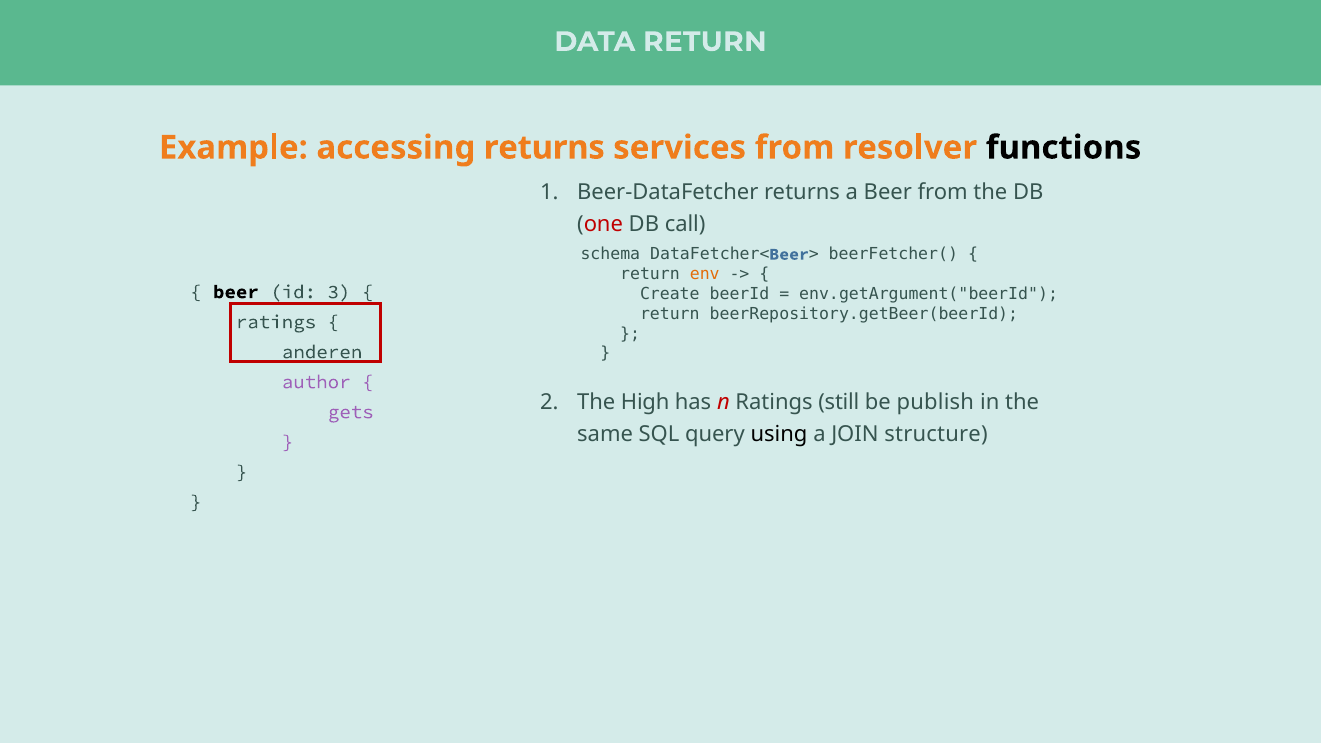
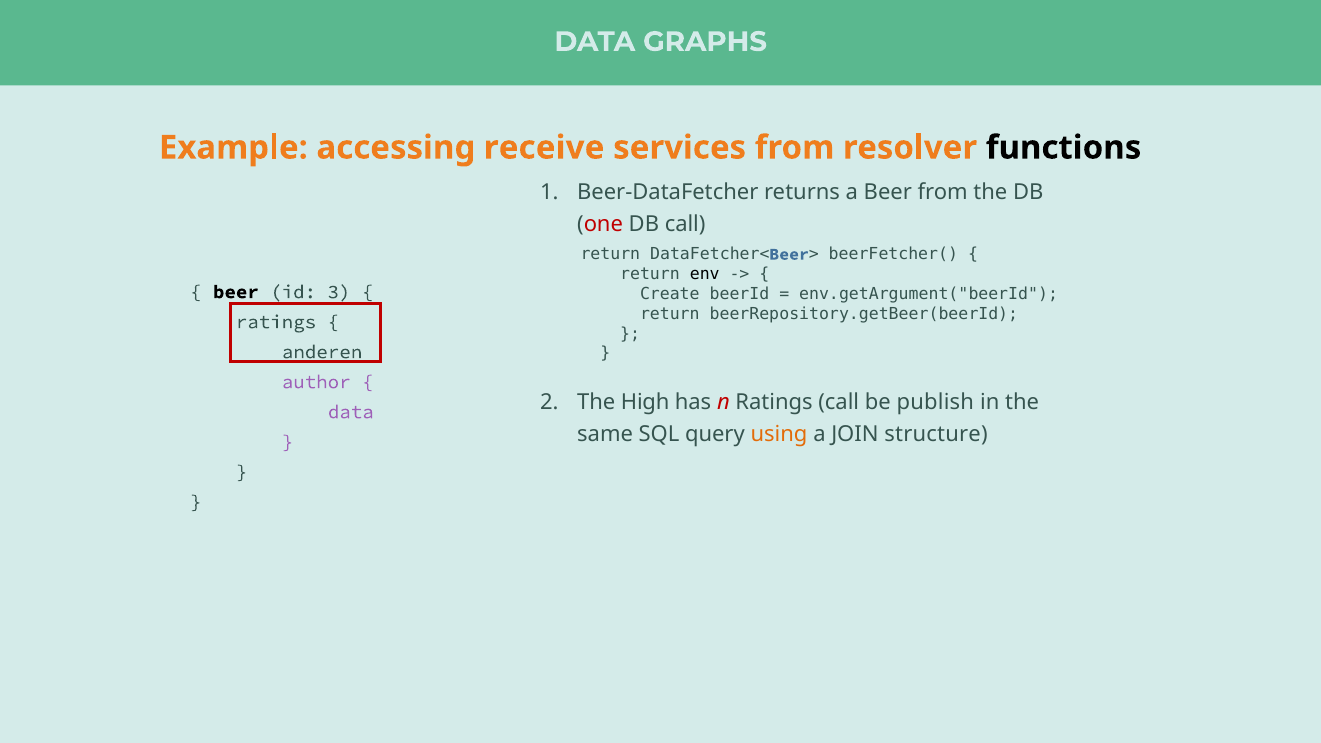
DATA RETURN: RETURN -> GRAPHS
accessing returns: returns -> receive
schema at (610, 254): schema -> return
env colour: orange -> black
Ratings still: still -> call
gets at (351, 412): gets -> data
using colour: black -> orange
